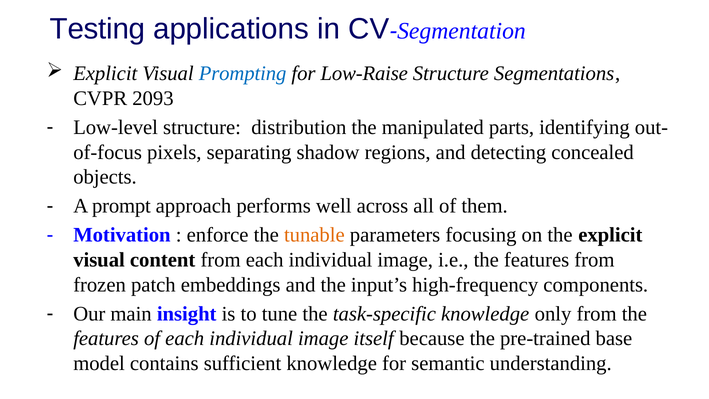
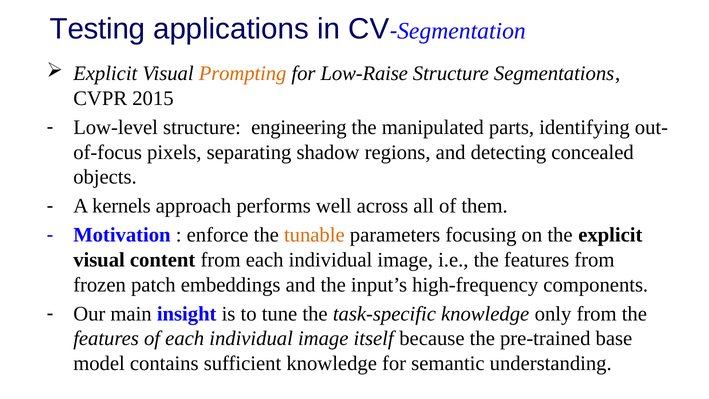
Prompting colour: blue -> orange
2093: 2093 -> 2015
distribution: distribution -> engineering
prompt: prompt -> kernels
